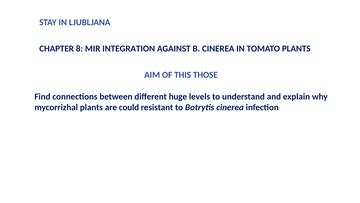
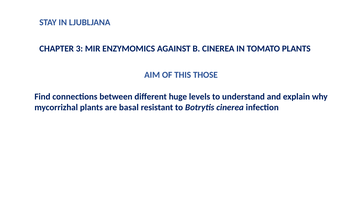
8: 8 -> 3
INTEGRATION: INTEGRATION -> ENZYMOMICS
could: could -> basal
